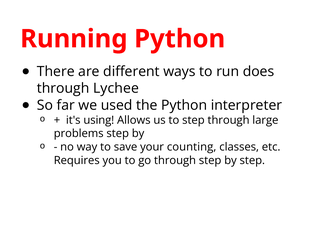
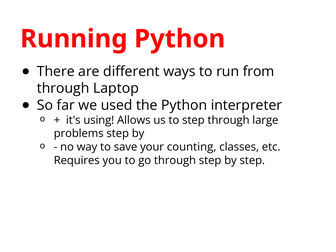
does: does -> from
Lychee: Lychee -> Laptop
